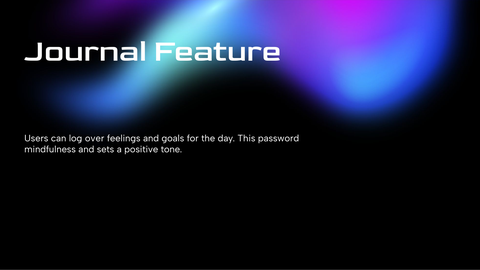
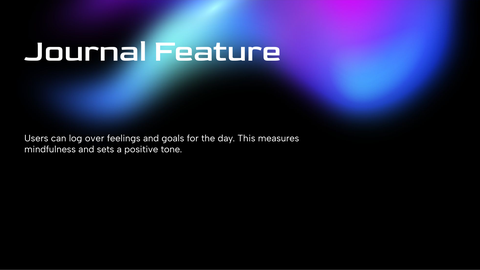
password: password -> measures
